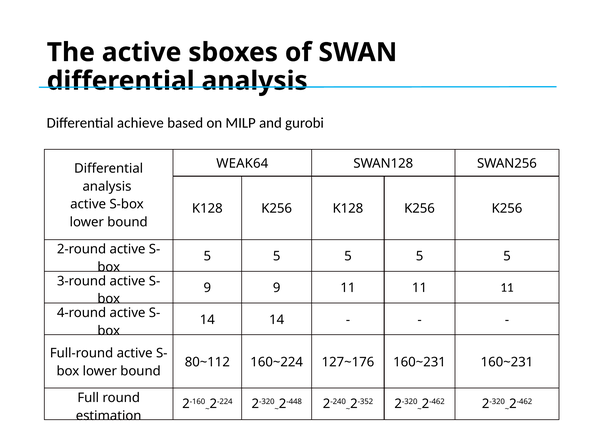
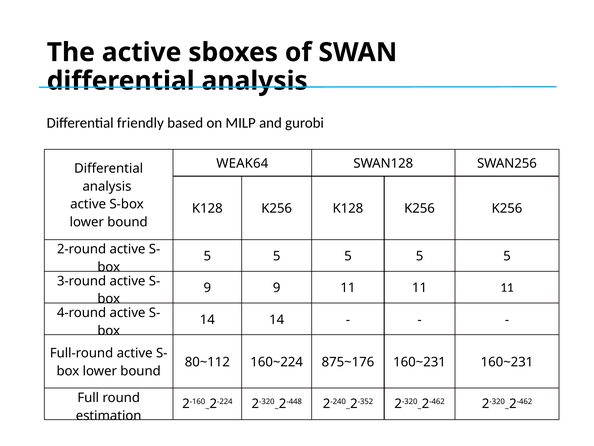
achieve: achieve -> friendly
127~176: 127~176 -> 875~176
